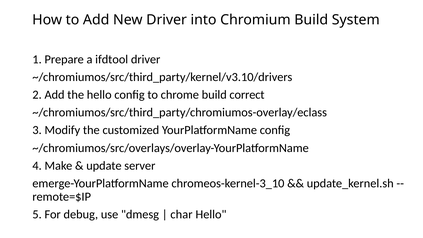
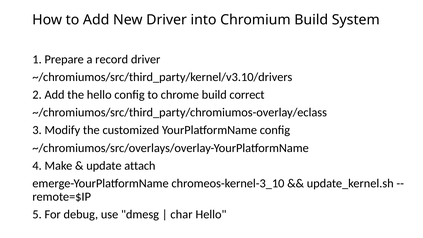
ifdtool: ifdtool -> record
server: server -> attach
